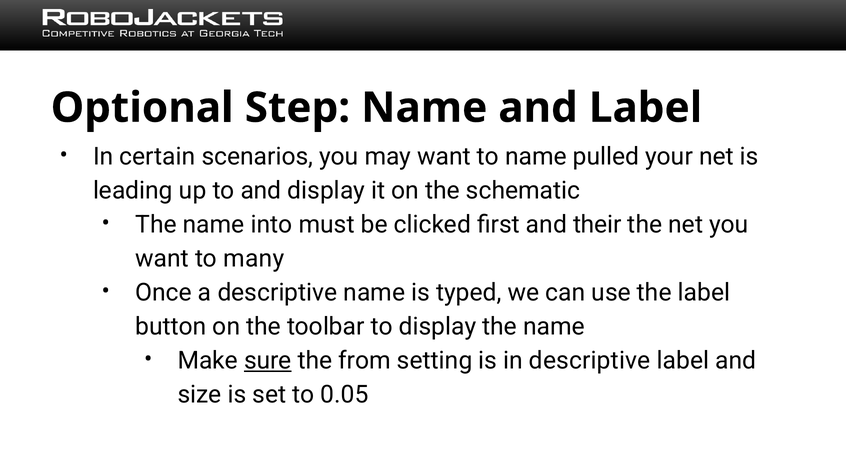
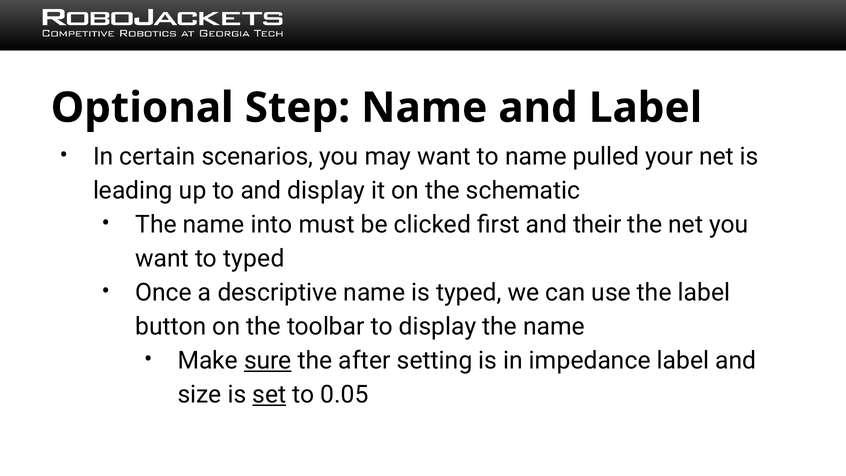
to many: many -> typed
from: from -> after
in descriptive: descriptive -> impedance
set underline: none -> present
